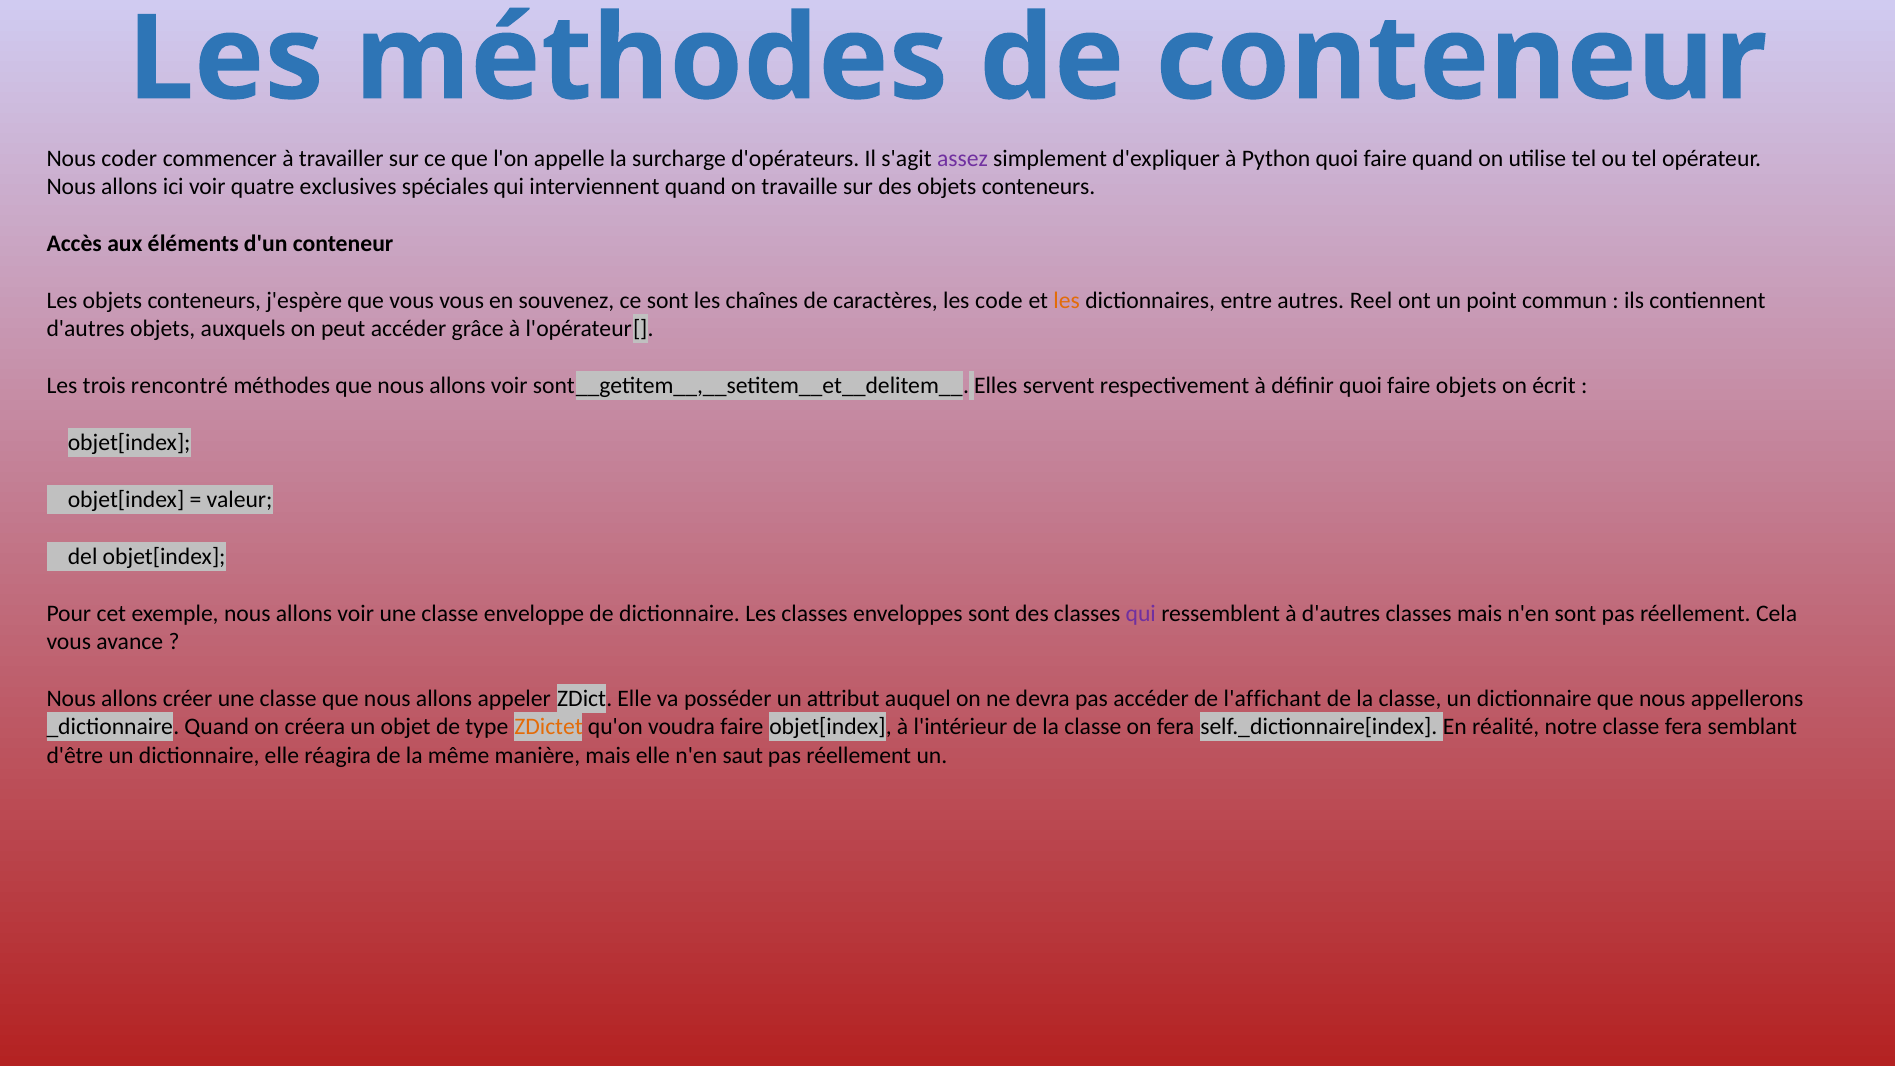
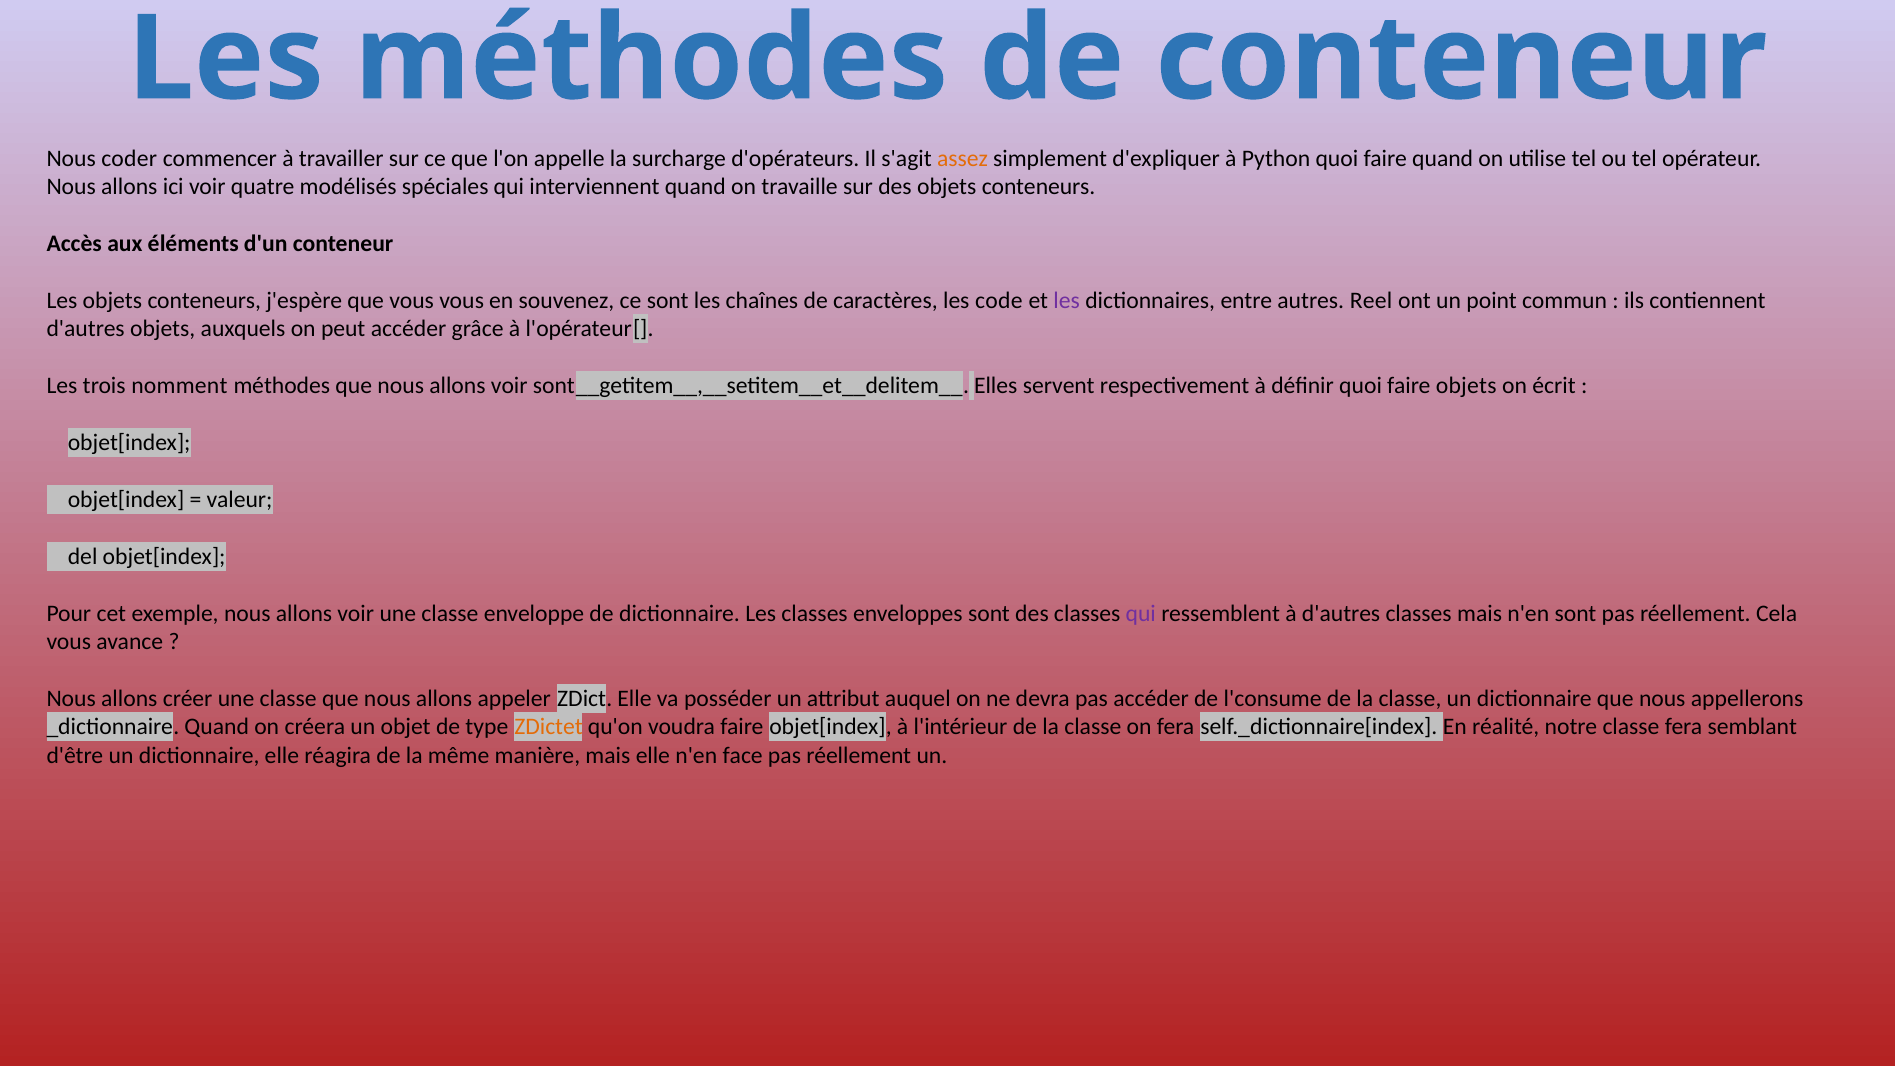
assez colour: purple -> orange
exclusives: exclusives -> modélisés
les at (1067, 300) colour: orange -> purple
rencontré: rencontré -> nomment
l'affichant: l'affichant -> l'consume
saut: saut -> face
